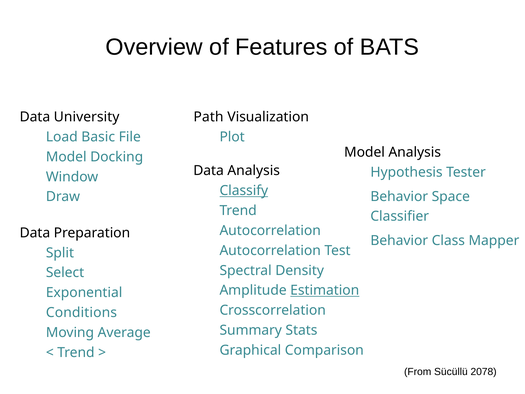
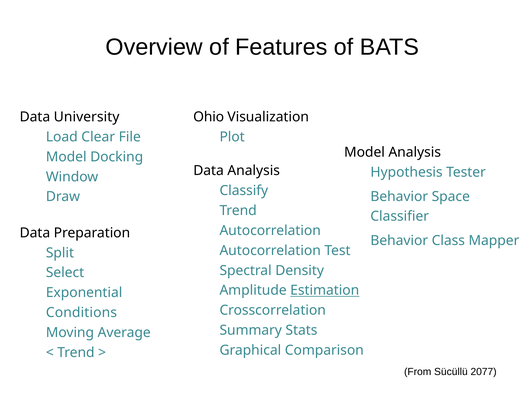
Path: Path -> Ohio
Basic: Basic -> Clear
Classify underline: present -> none
2078: 2078 -> 2077
